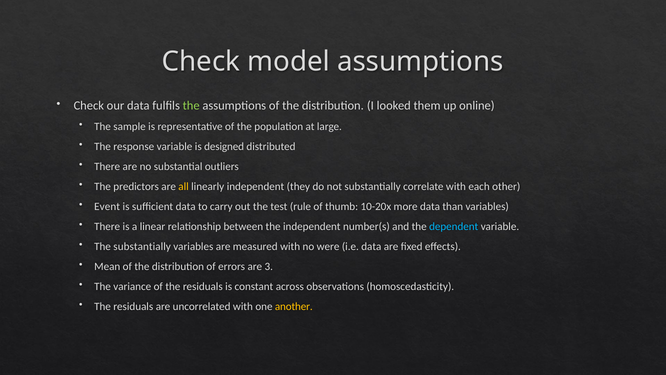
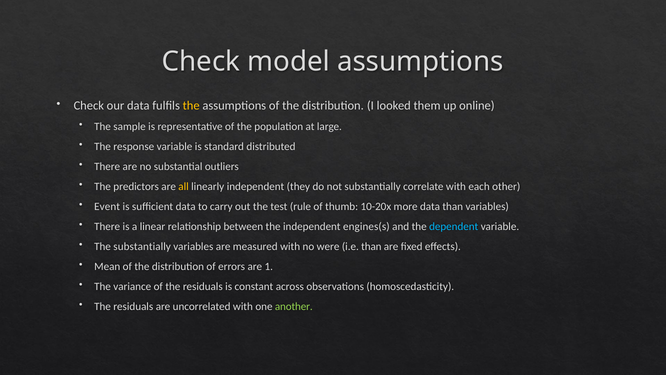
the at (191, 105) colour: light green -> yellow
designed: designed -> standard
number(s: number(s -> engines(s
i.e data: data -> than
3: 3 -> 1
another colour: yellow -> light green
